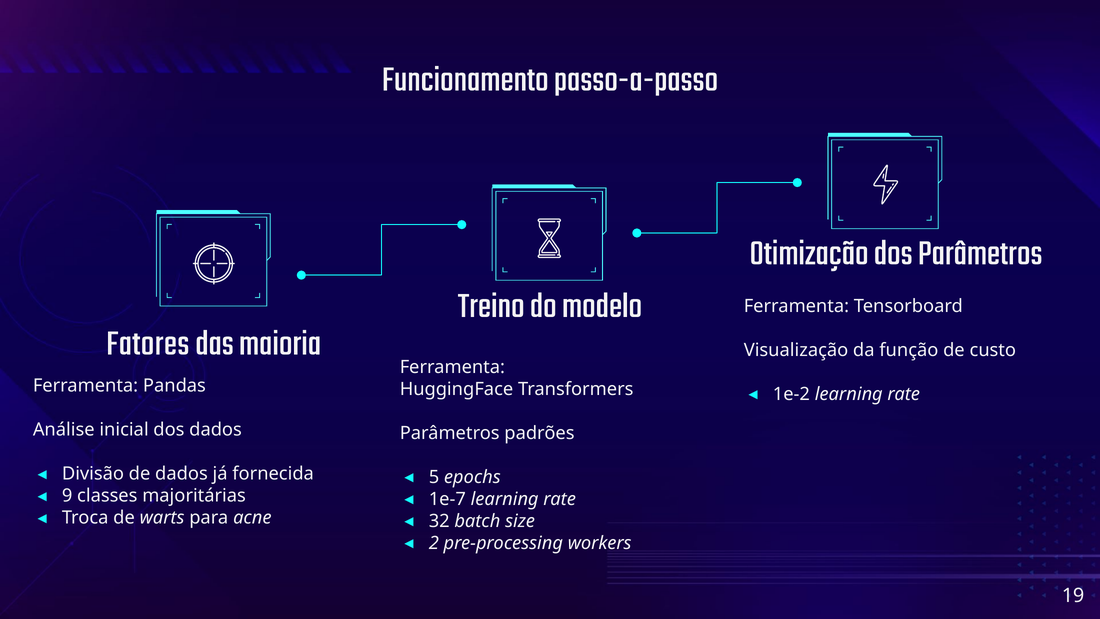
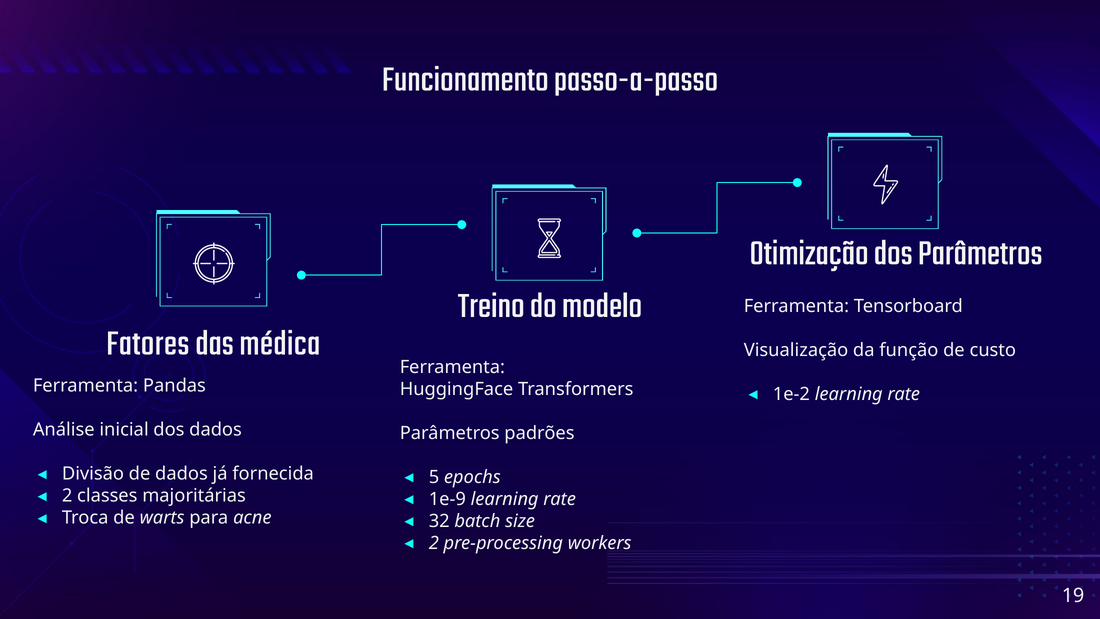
maioria: maioria -> médica
9 at (67, 496): 9 -> 2
1e-7: 1e-7 -> 1e-9
